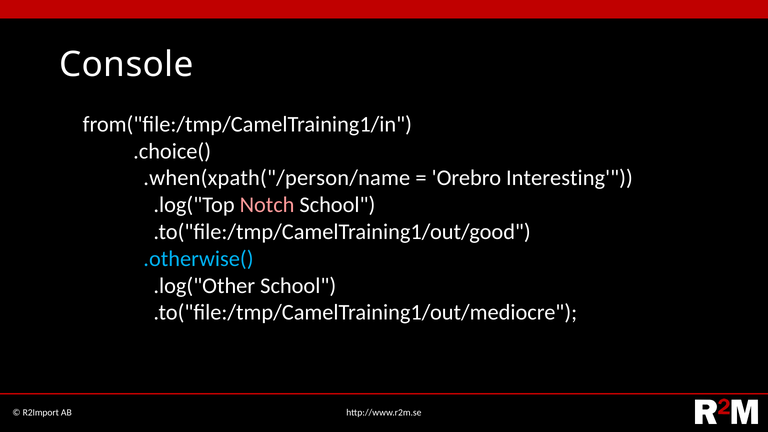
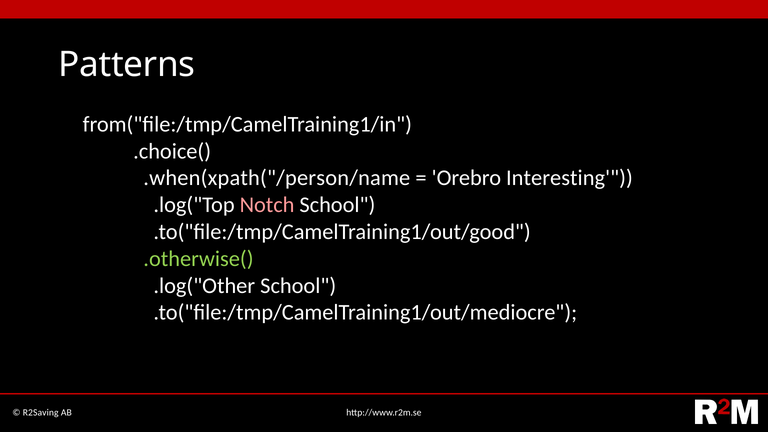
Console: Console -> Patterns
.otherwise( colour: light blue -> light green
R2Import: R2Import -> R2Saving
